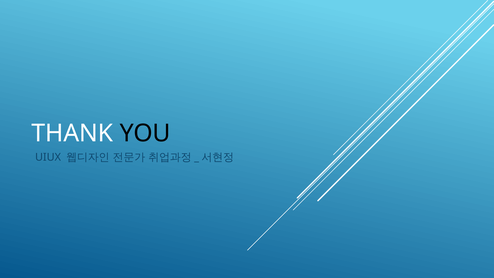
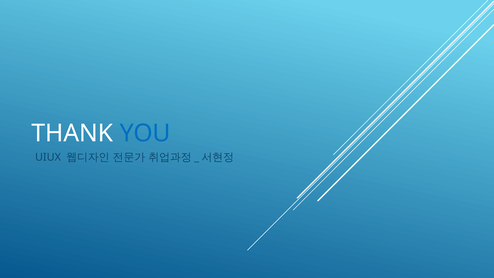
YOU colour: black -> blue
